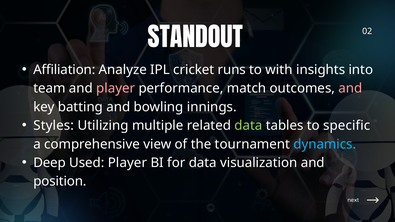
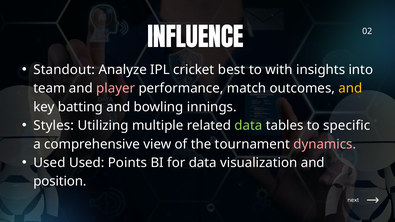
STANDOUT: STANDOUT -> INFLUENCE
Affiliation: Affiliation -> Standout
runs: runs -> best
and at (350, 88) colour: pink -> yellow
dynamics colour: light blue -> pink
Deep at (50, 163): Deep -> Used
Used Player: Player -> Points
